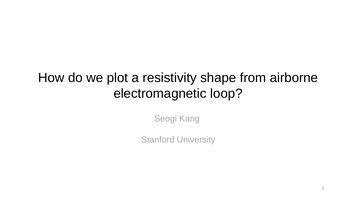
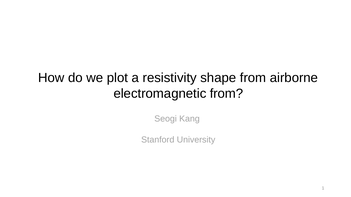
electromagnetic loop: loop -> from
